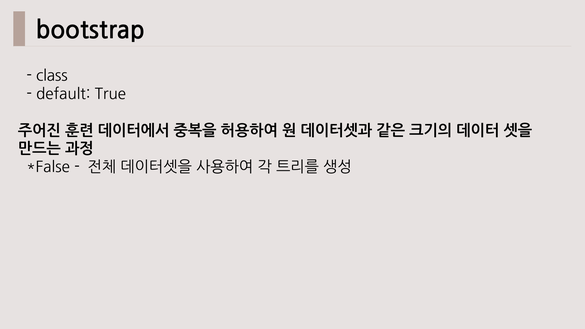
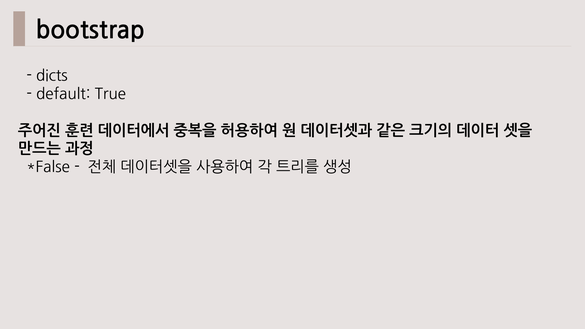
class: class -> dicts
